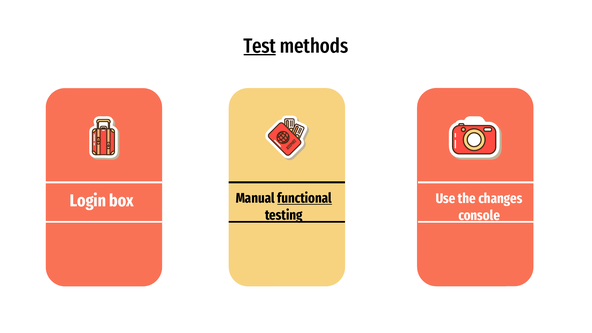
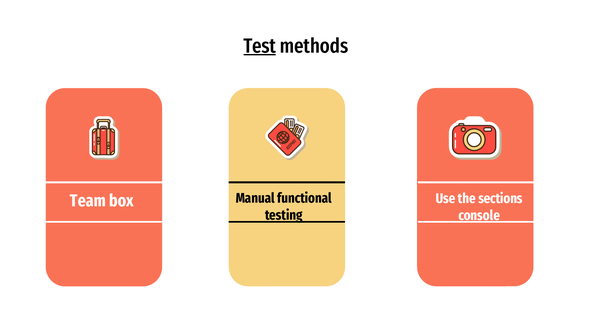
changes: changes -> sections
Login: Login -> Team
functional underline: present -> none
